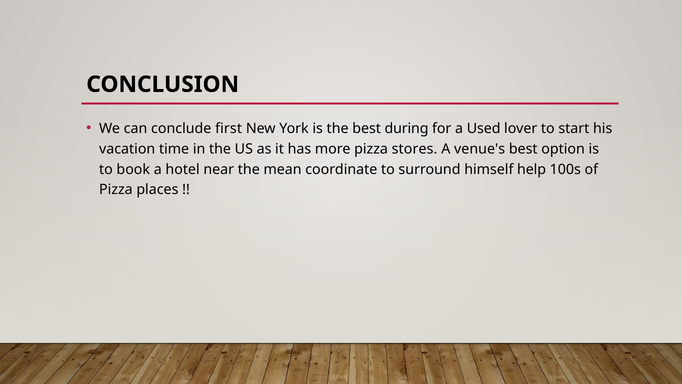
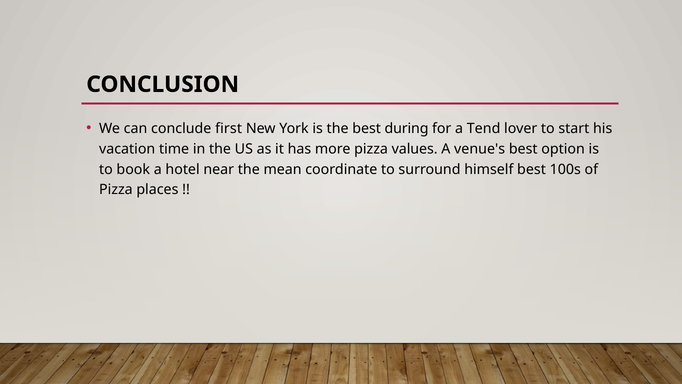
Used: Used -> Tend
stores: stores -> values
himself help: help -> best
